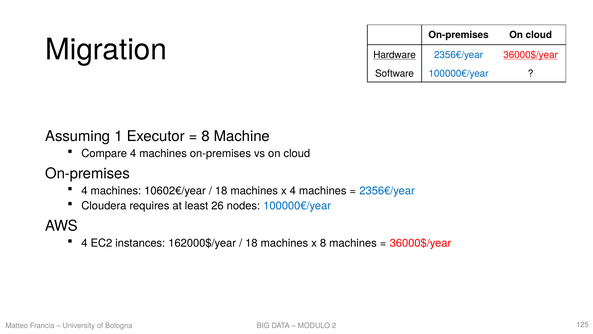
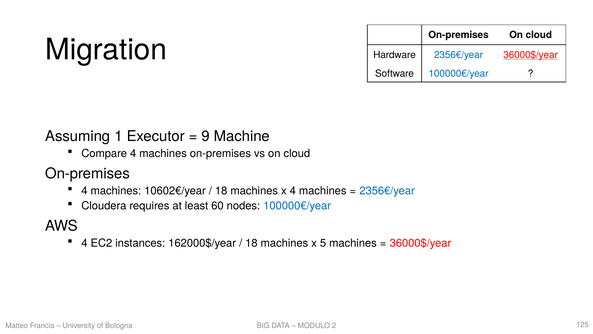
Hardware underline: present -> none
8 at (206, 136): 8 -> 9
26: 26 -> 60
x 8: 8 -> 5
